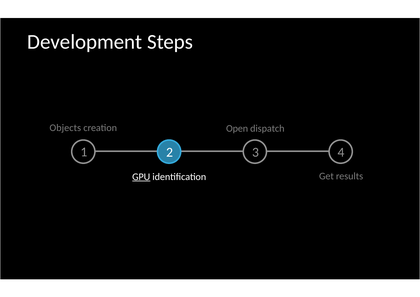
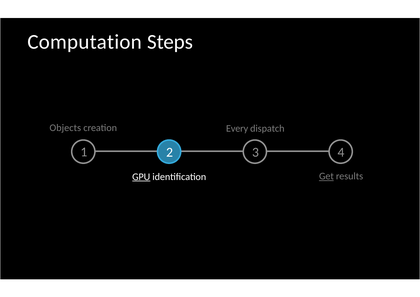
Development: Development -> Computation
Open: Open -> Every
Get underline: none -> present
